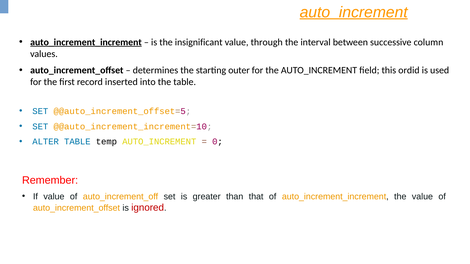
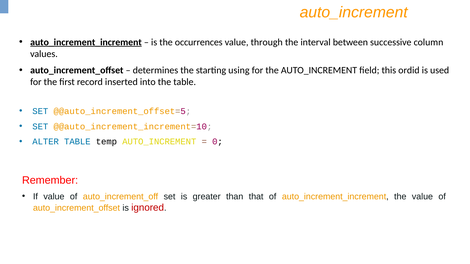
auto_increment at (354, 12) underline: present -> none
insignificant: insignificant -> occurrences
outer: outer -> using
